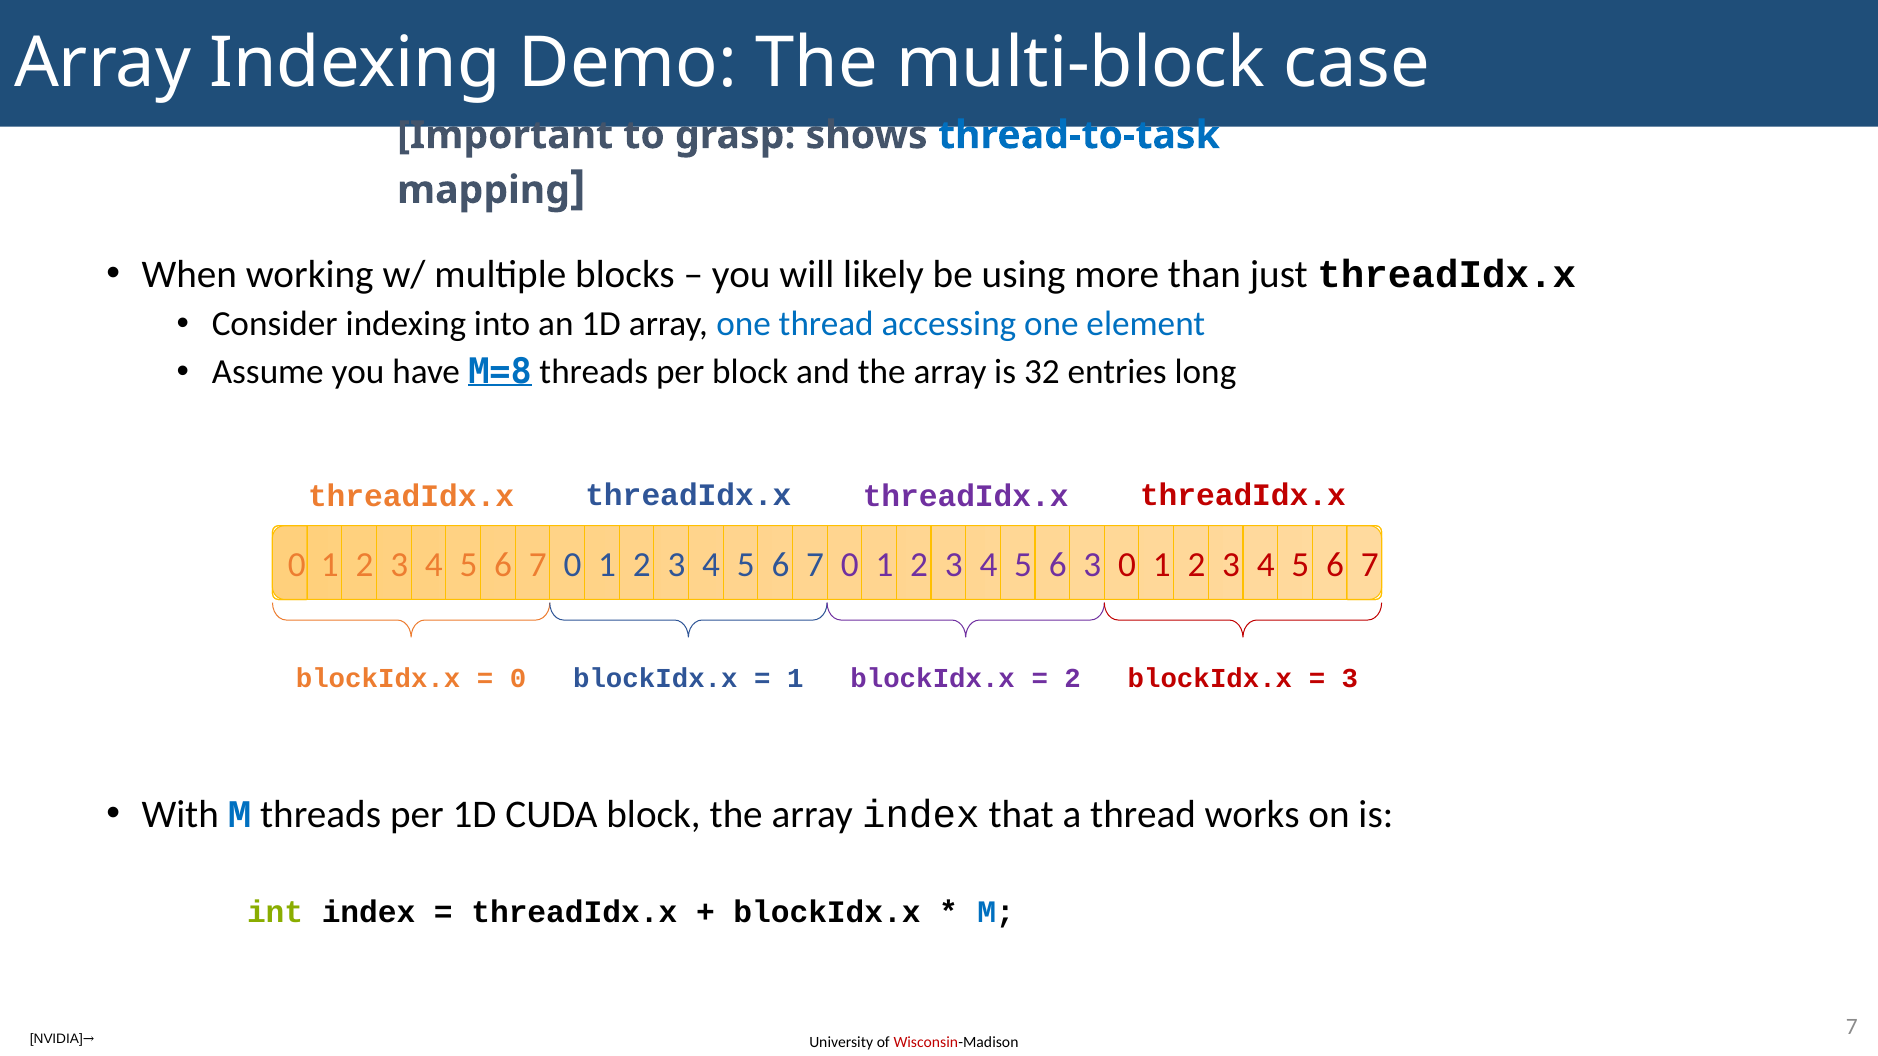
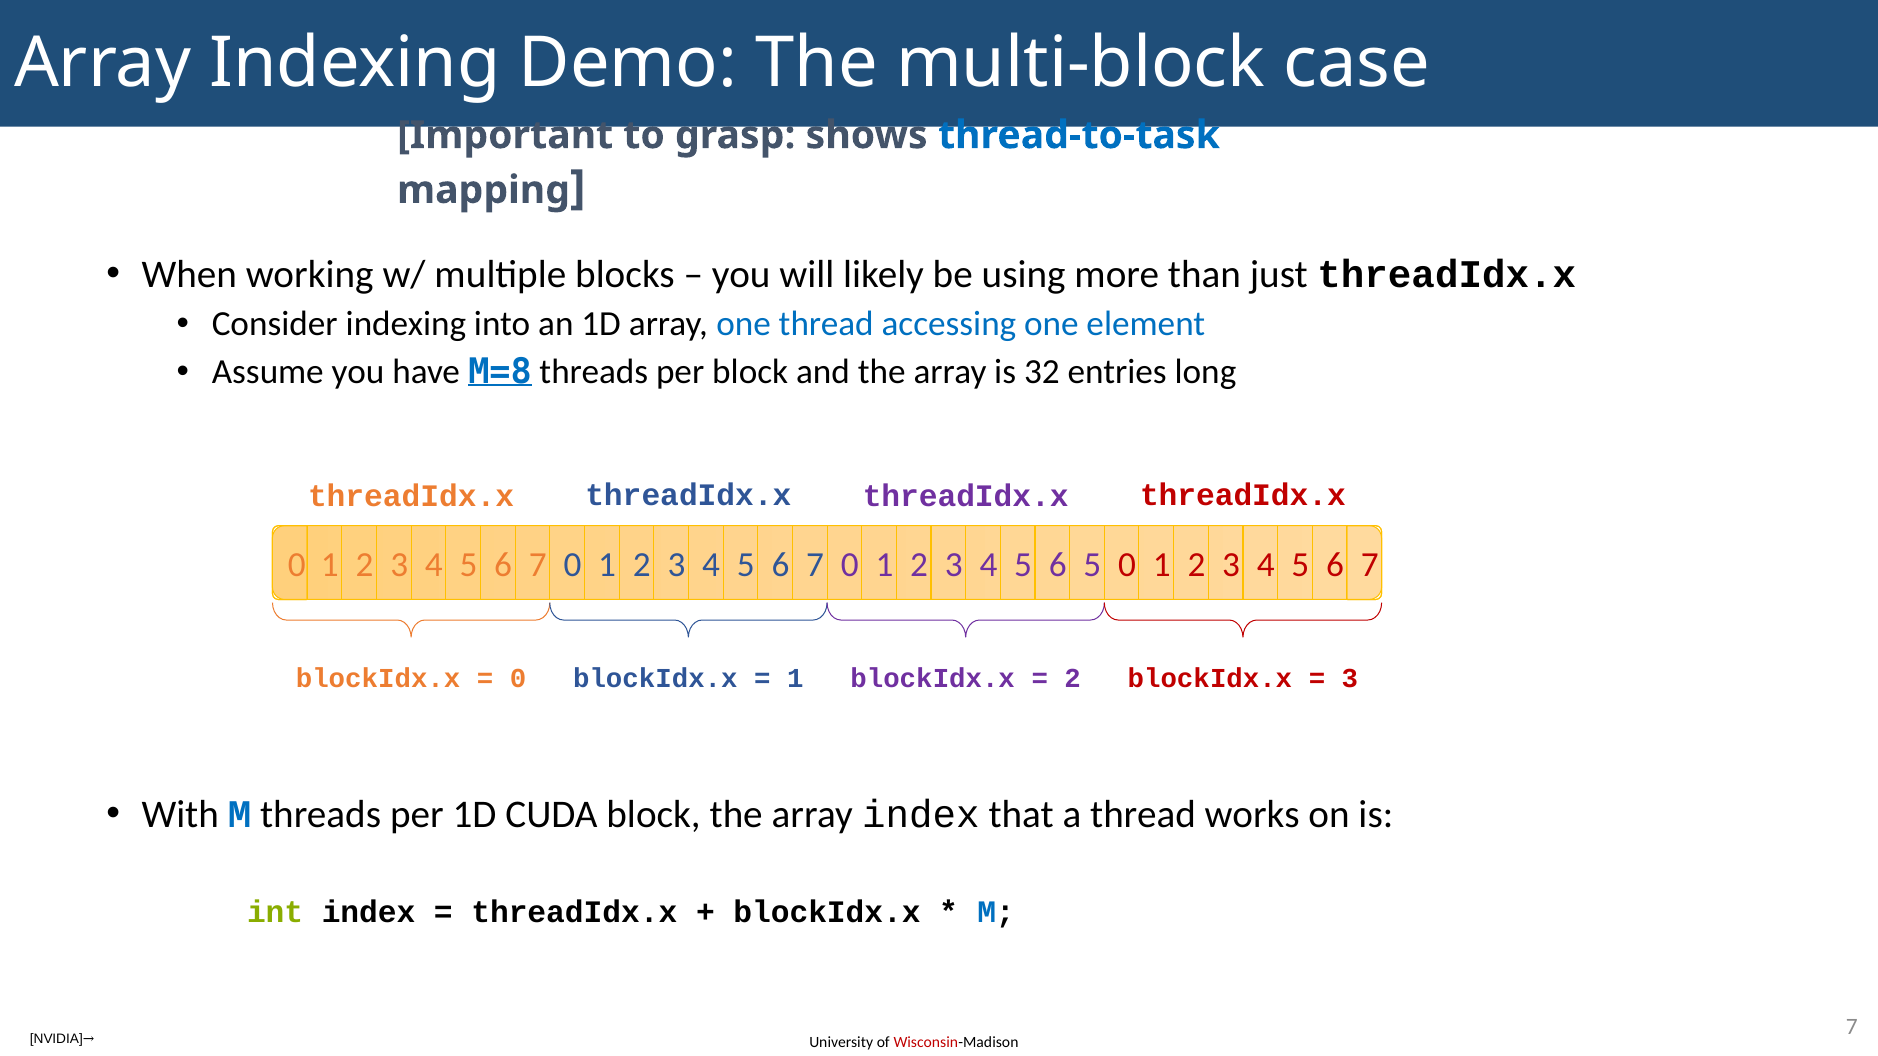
6 3: 3 -> 5
